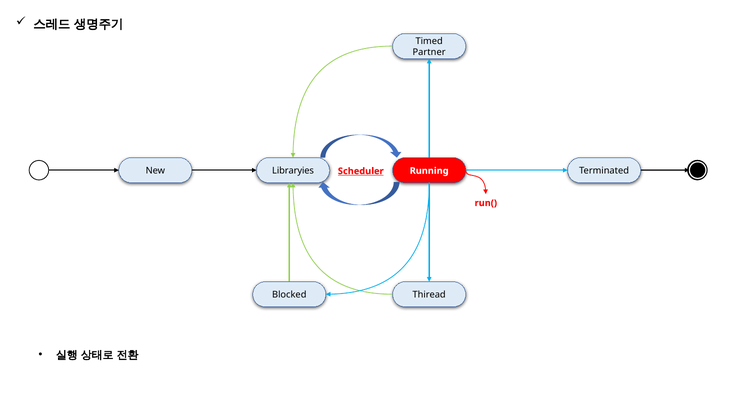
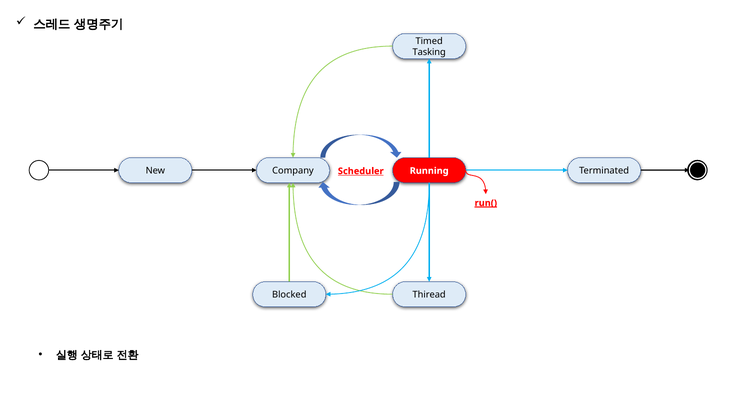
Partner: Partner -> Tasking
Libraryies: Libraryies -> Company
run( underline: none -> present
